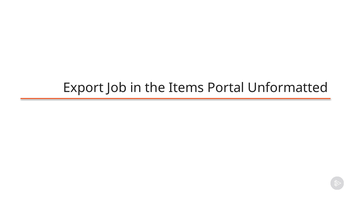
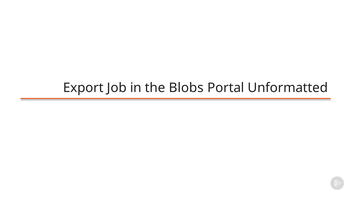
Items: Items -> Blobs
